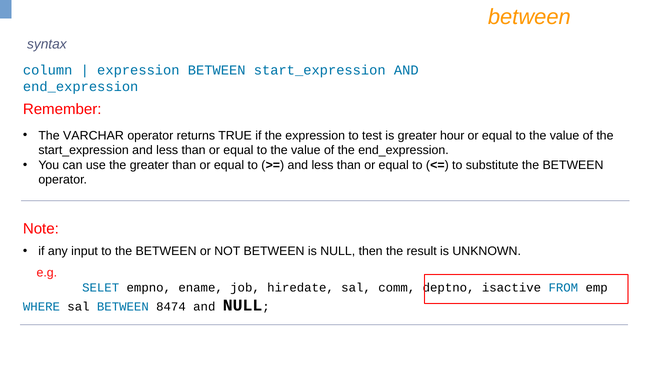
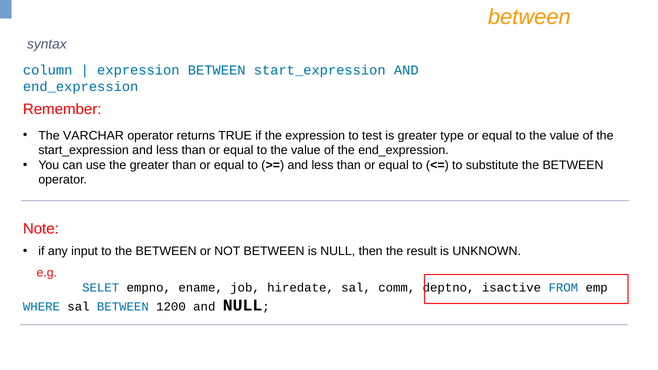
hour: hour -> type
8474: 8474 -> 1200
